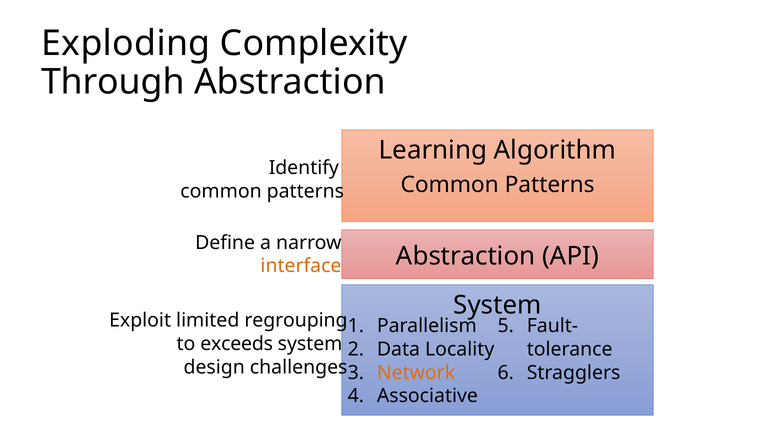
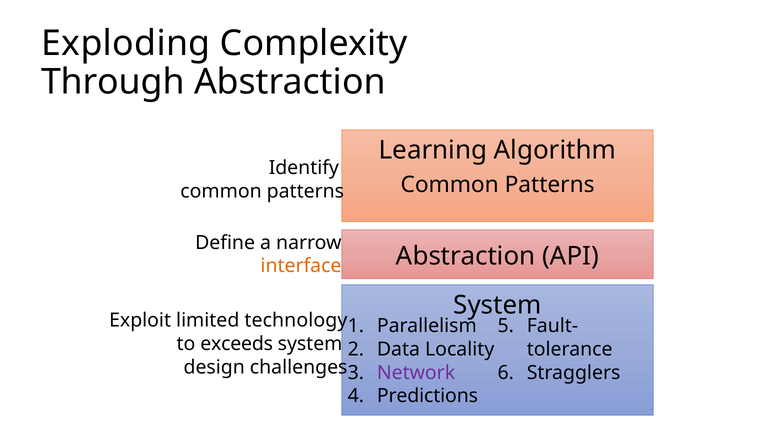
regrouping: regrouping -> technology
Network colour: orange -> purple
Associative: Associative -> Predictions
